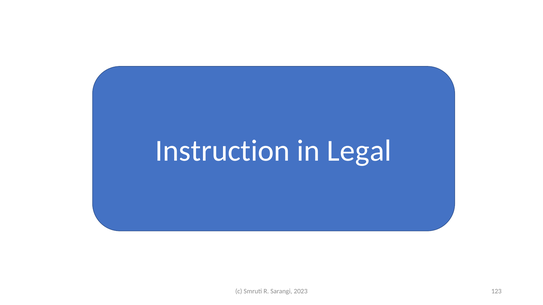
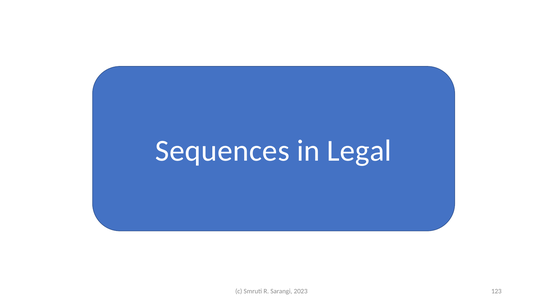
Instruction: Instruction -> Sequences
